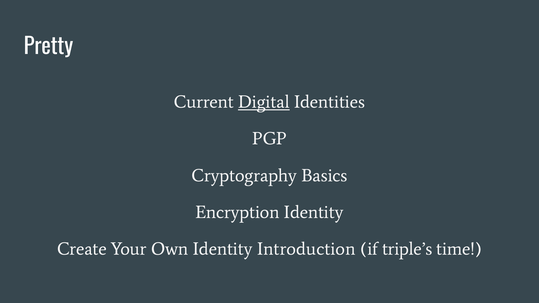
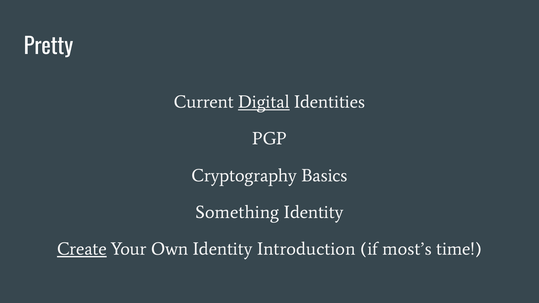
Encryption: Encryption -> Something
Create underline: none -> present
triple’s: triple’s -> most’s
